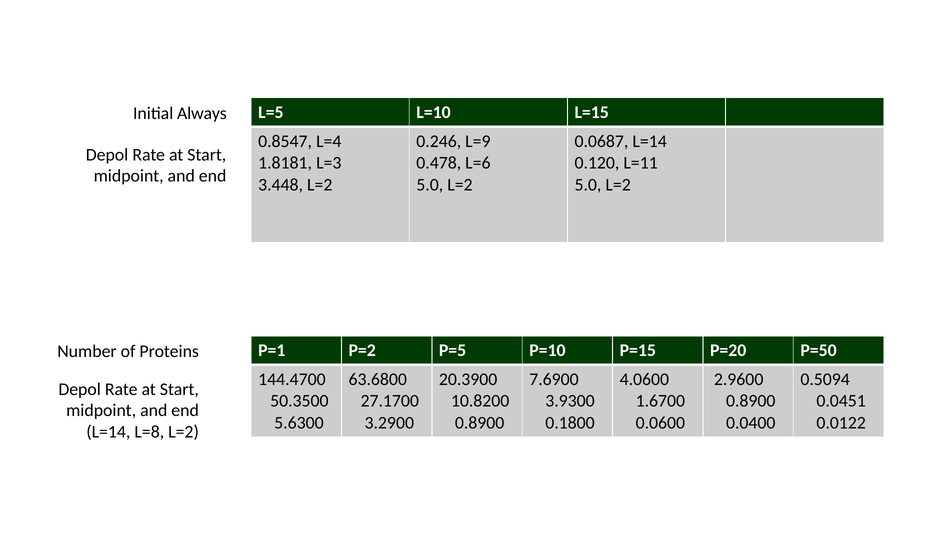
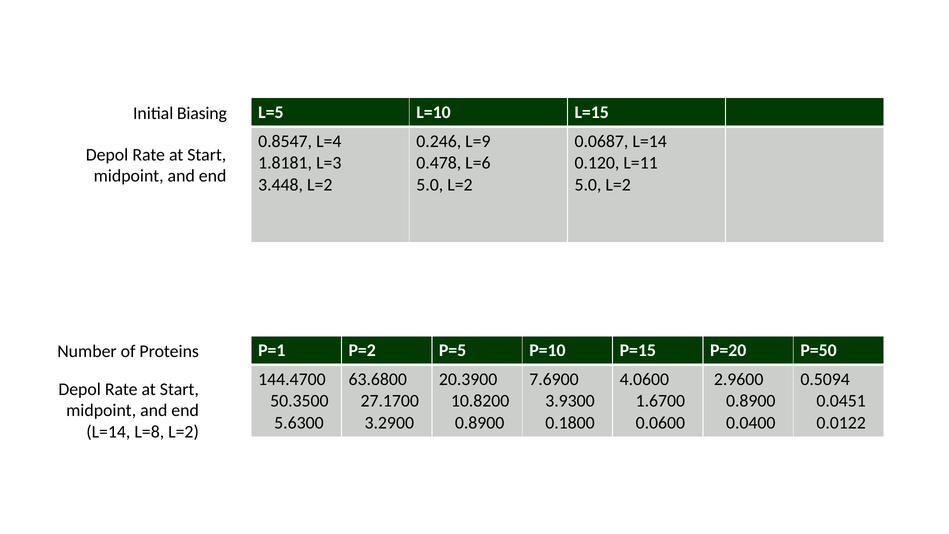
Always: Always -> Biasing
